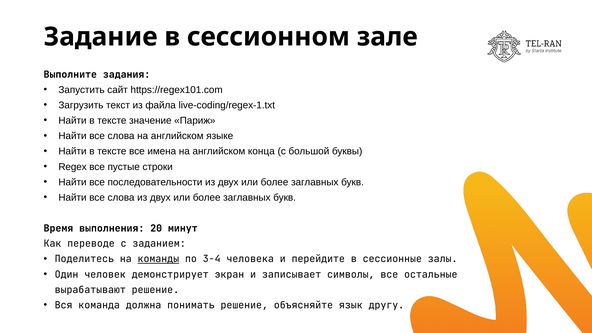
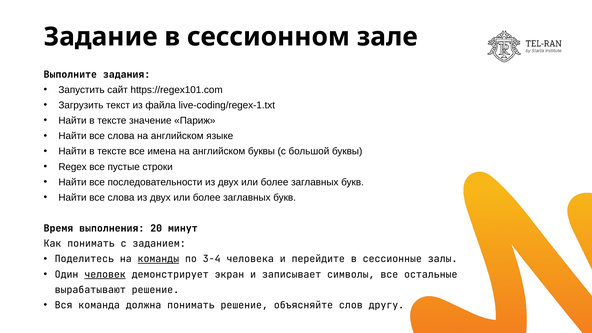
английском конца: конца -> буквы
Как переводе: переводе -> понимать
человек underline: none -> present
язык: язык -> слов
